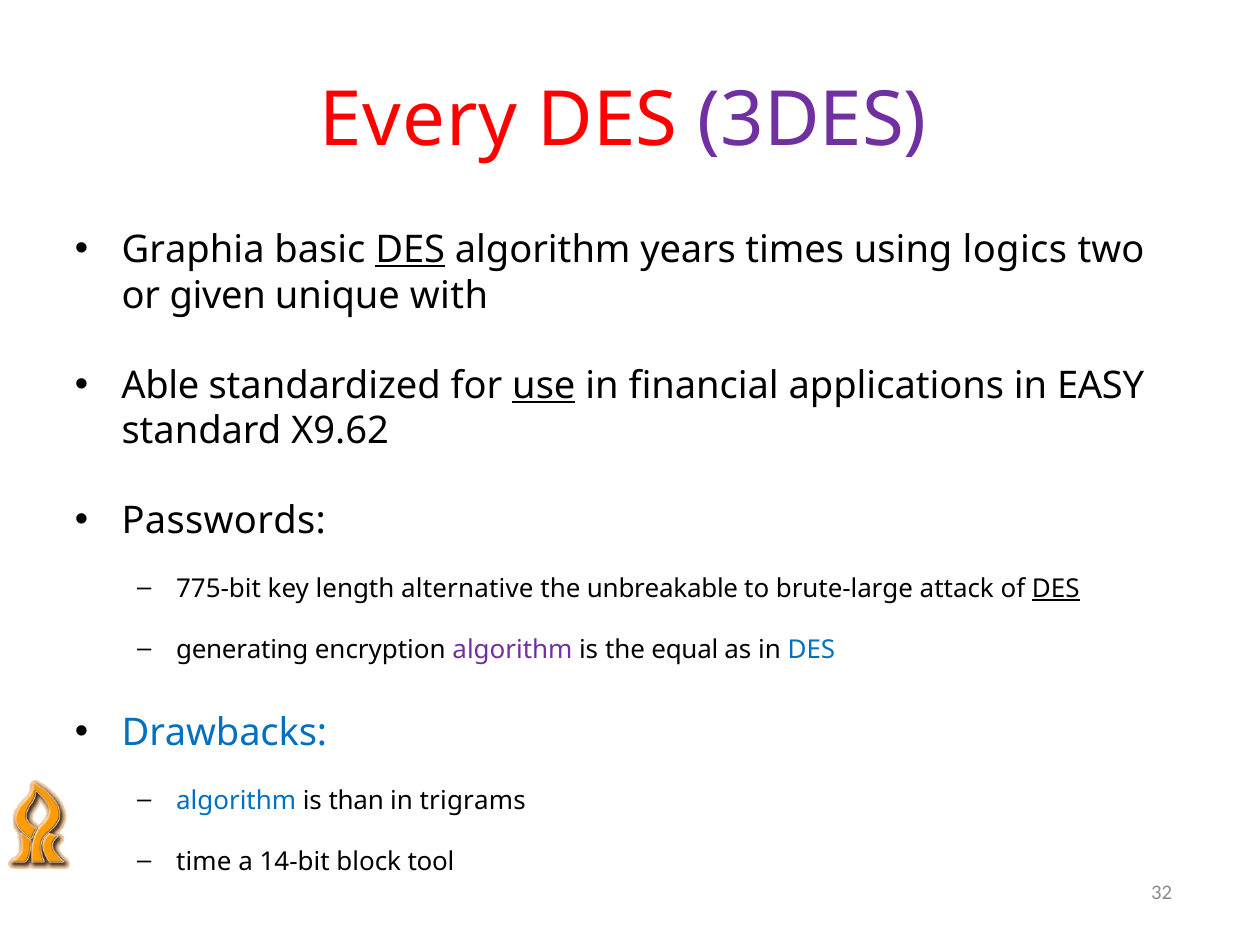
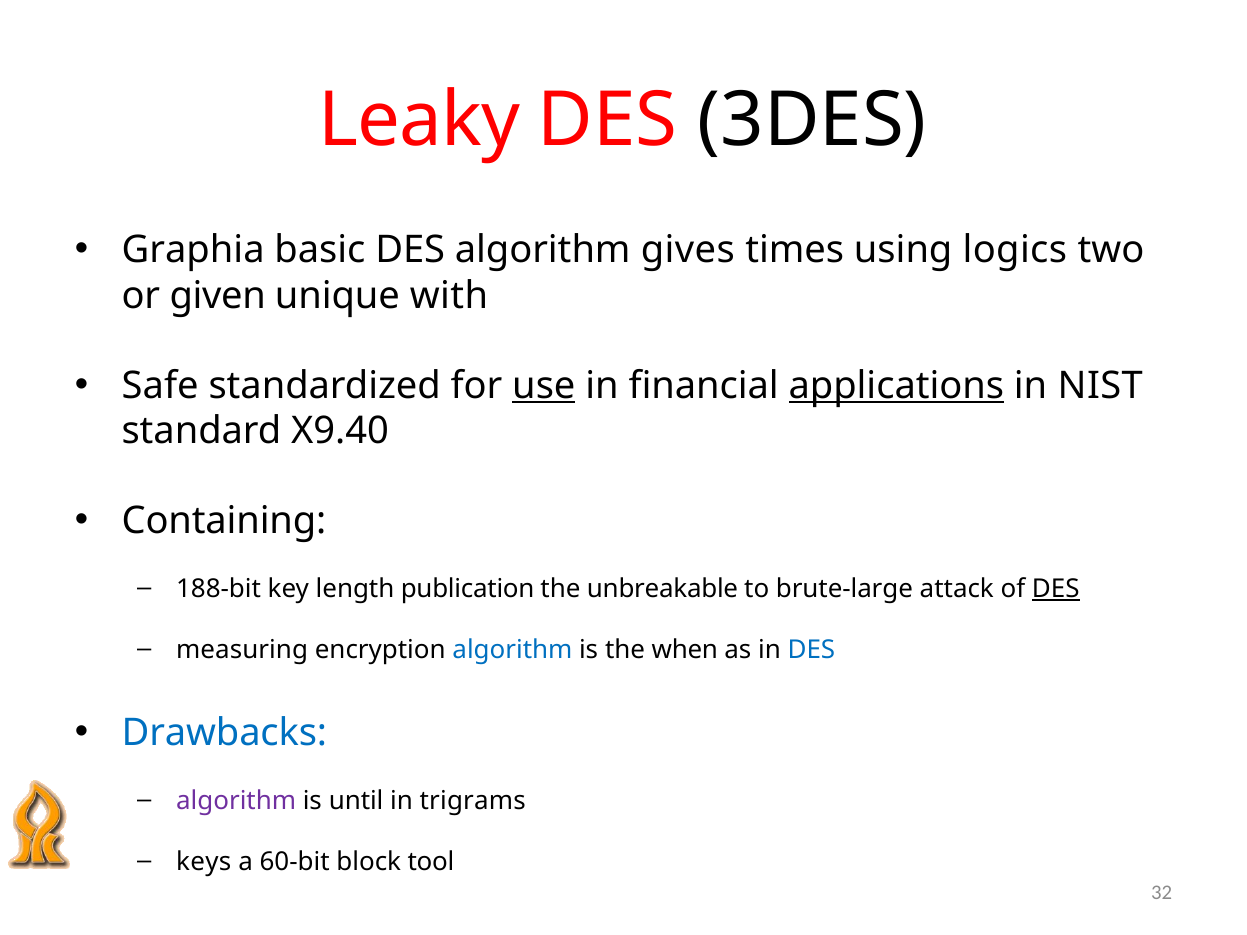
Every: Every -> Leaky
3DES colour: purple -> black
DES at (410, 250) underline: present -> none
years: years -> gives
Able: Able -> Safe
applications underline: none -> present
EASY: EASY -> NIST
X9.62: X9.62 -> X9.40
Passwords: Passwords -> Containing
775-bit: 775-bit -> 188-bit
alternative: alternative -> publication
generating: generating -> measuring
algorithm at (512, 650) colour: purple -> blue
equal: equal -> when
algorithm at (236, 801) colour: blue -> purple
than: than -> until
time: time -> keys
14-bit: 14-bit -> 60-bit
